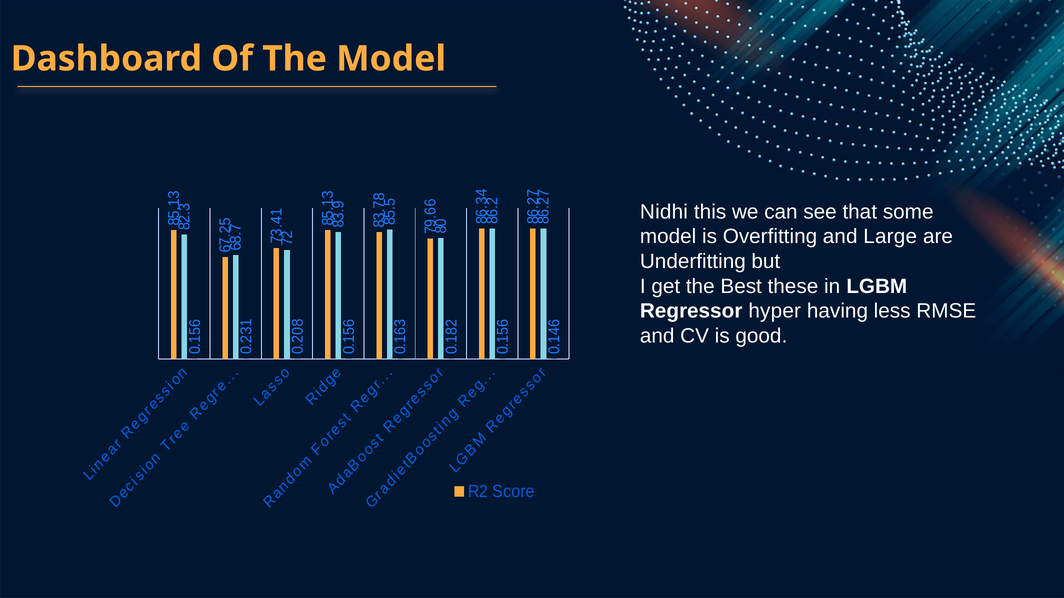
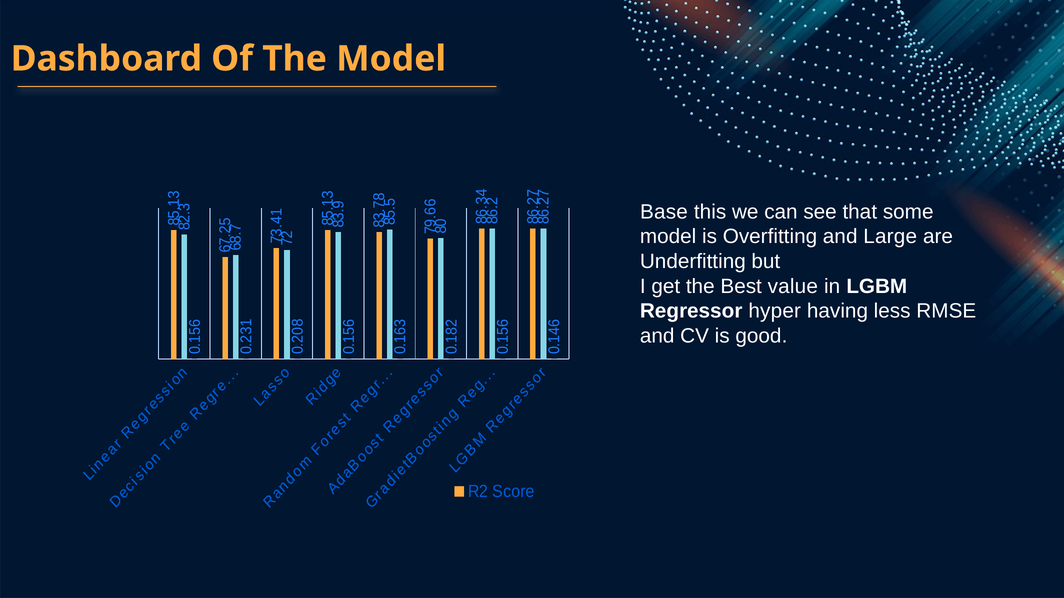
Nidhi: Nidhi -> Base
these: these -> value
